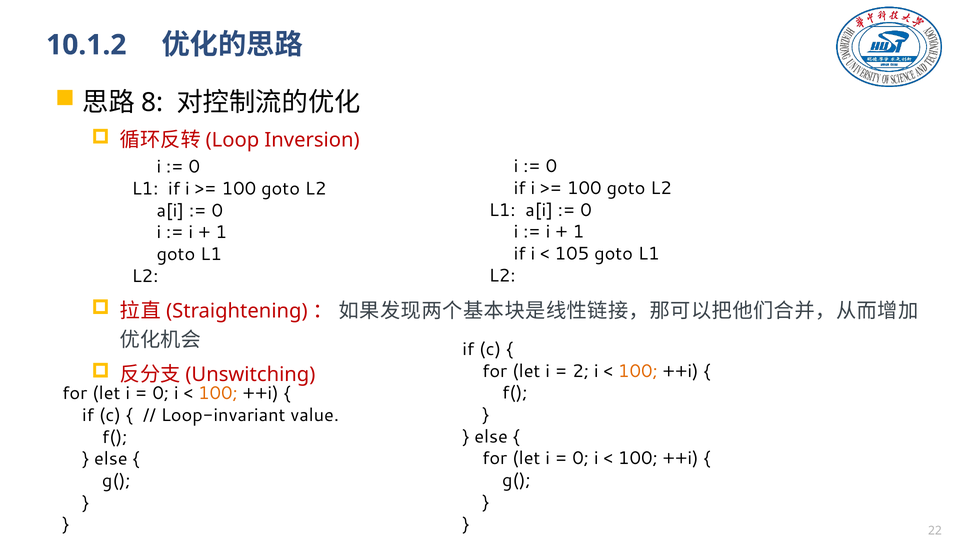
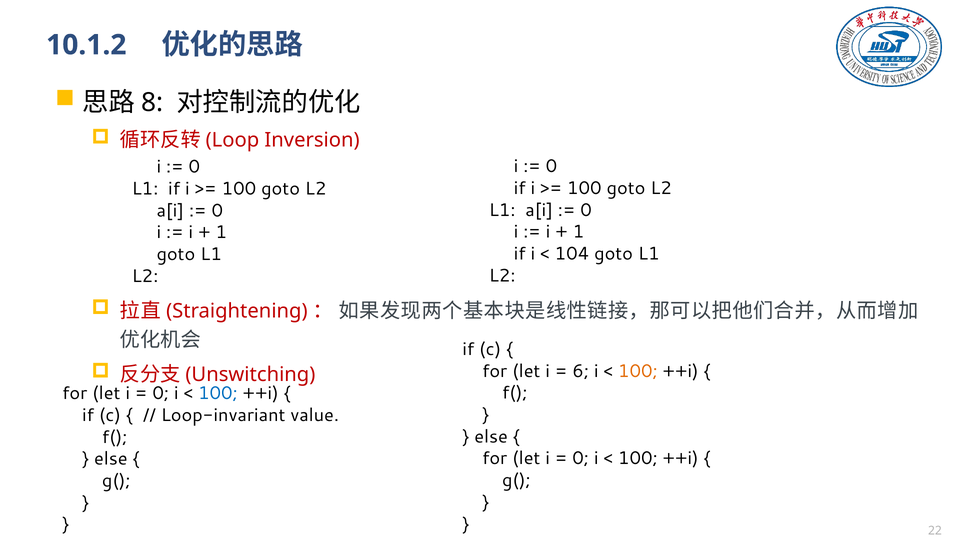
105: 105 -> 104
2: 2 -> 6
100 at (218, 393) colour: orange -> blue
